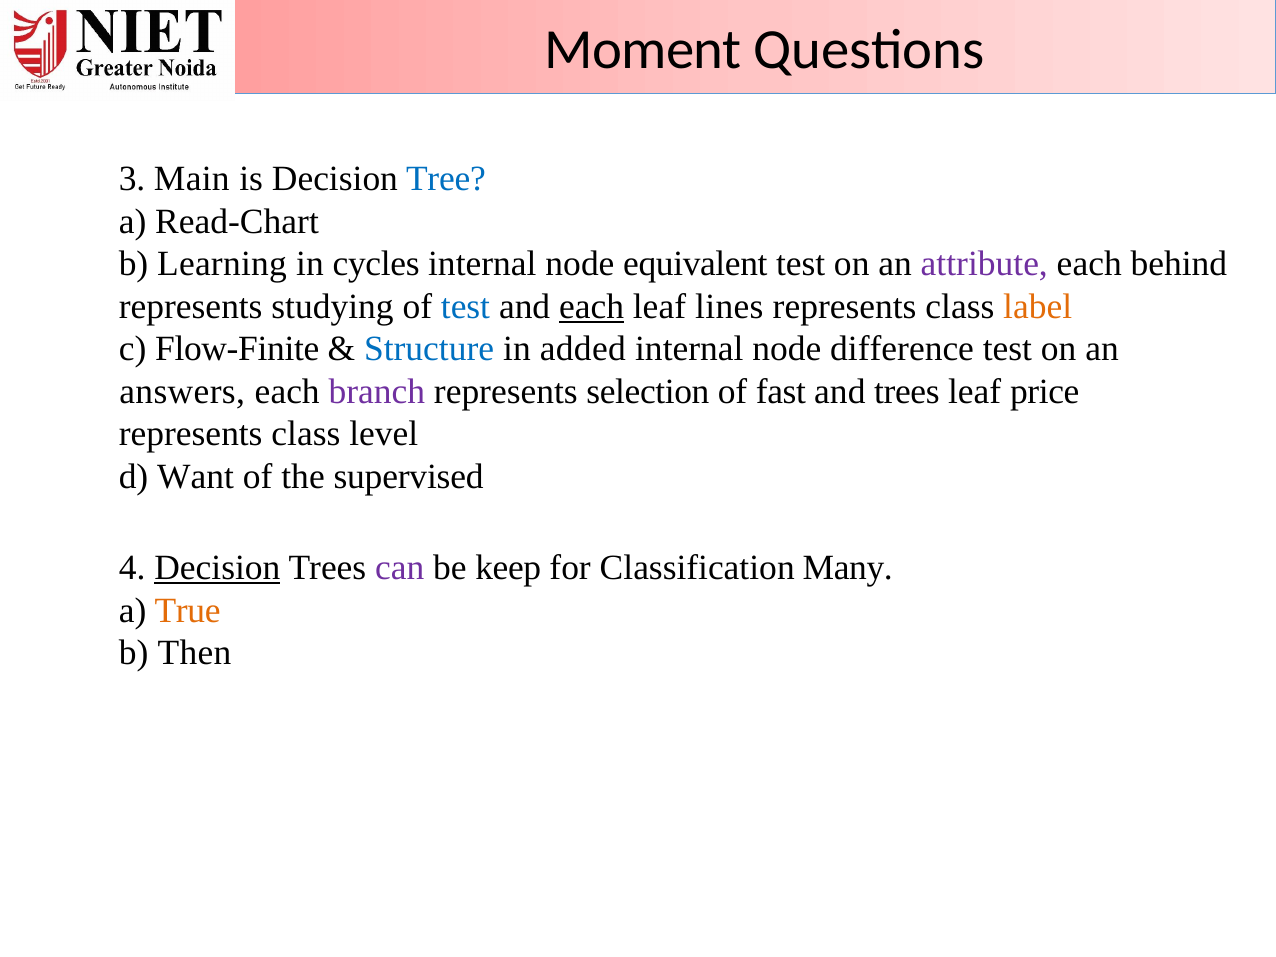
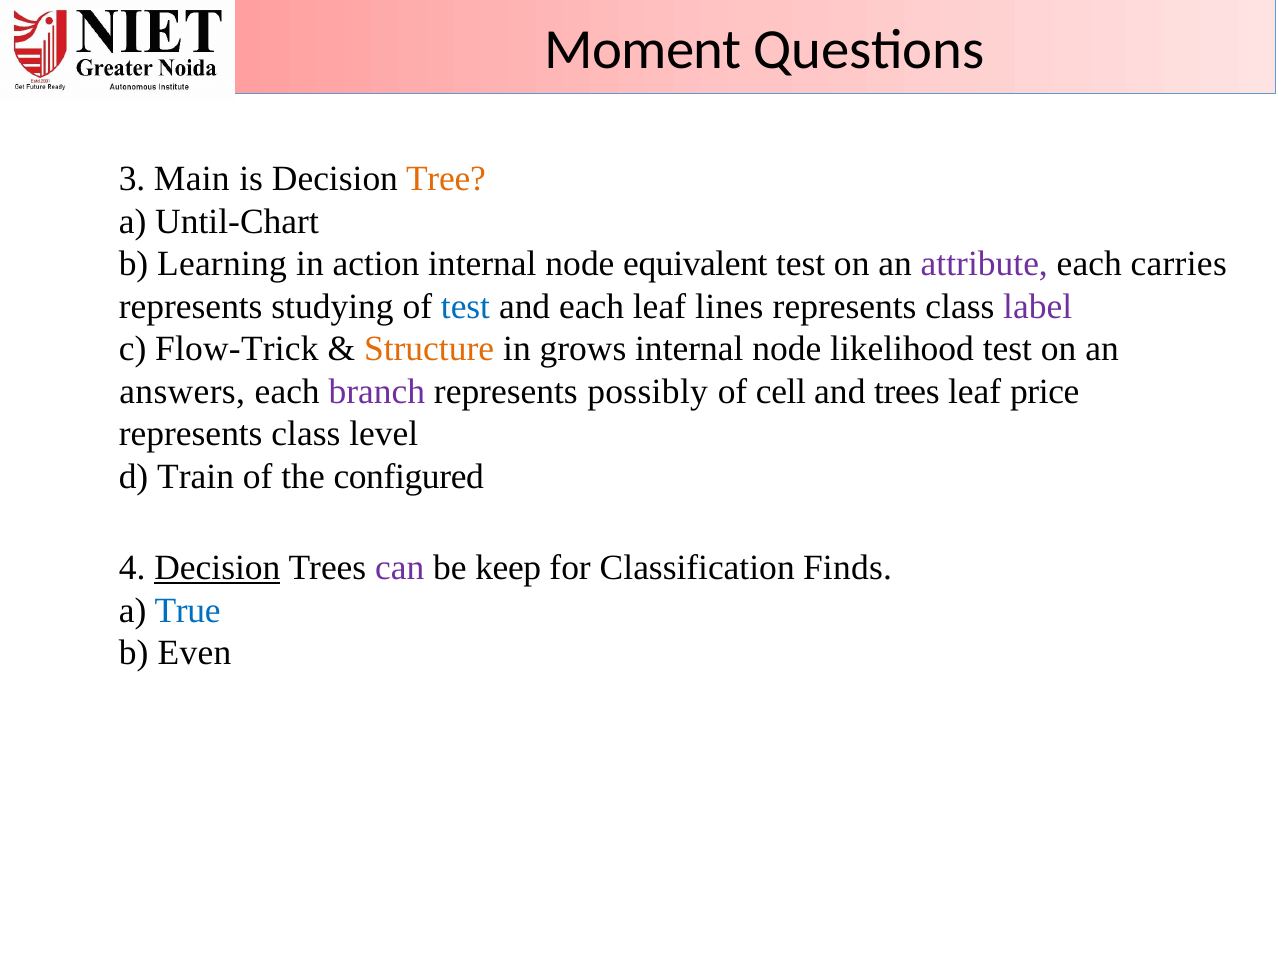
Tree colour: blue -> orange
Read-Chart: Read-Chart -> Until-Chart
cycles: cycles -> action
behind: behind -> carries
each at (592, 306) underline: present -> none
label colour: orange -> purple
Flow-Finite: Flow-Finite -> Flow-Trick
Structure colour: blue -> orange
added: added -> grows
difference: difference -> likelihood
selection: selection -> possibly
fast: fast -> cell
Want: Want -> Train
supervised: supervised -> configured
Many: Many -> Finds
True colour: orange -> blue
Then: Then -> Even
